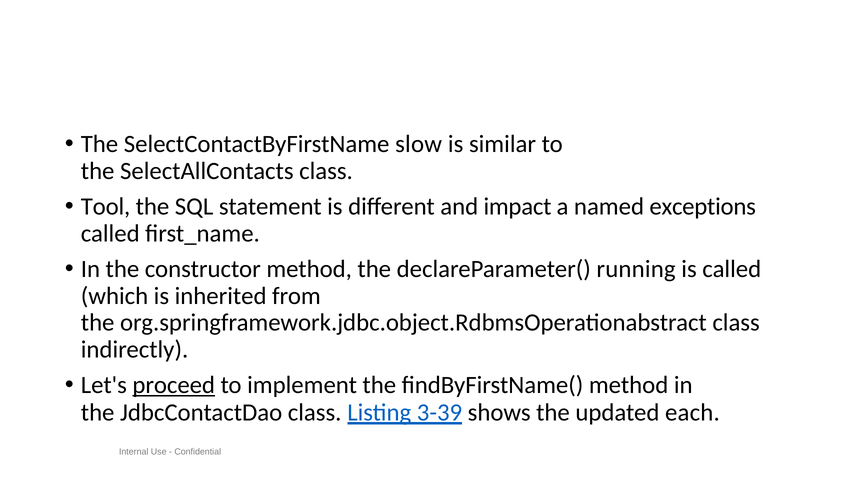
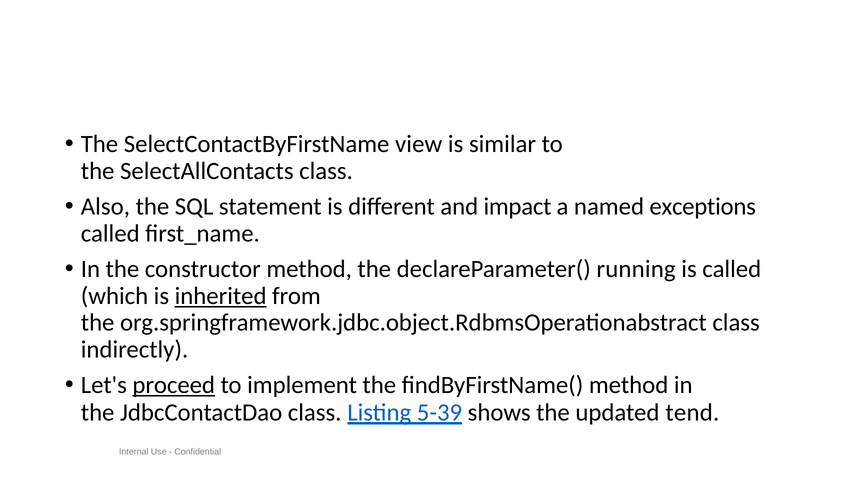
slow: slow -> view
Tool: Tool -> Also
inherited underline: none -> present
3-39: 3-39 -> 5-39
each: each -> tend
